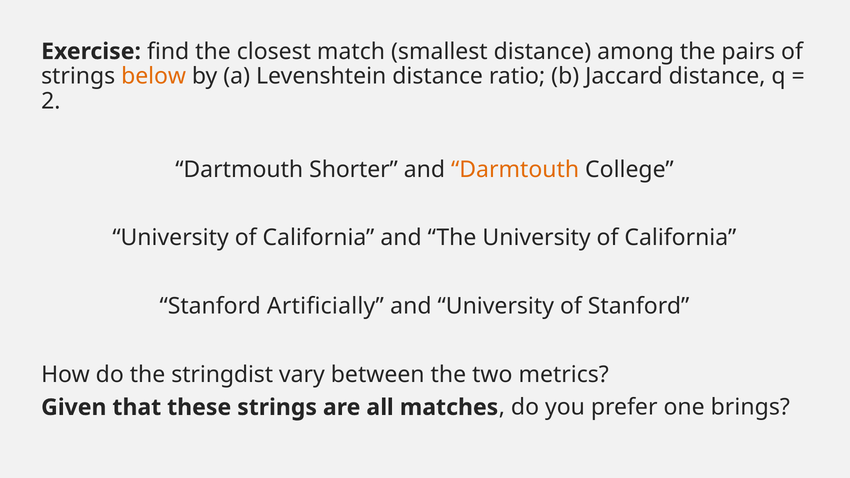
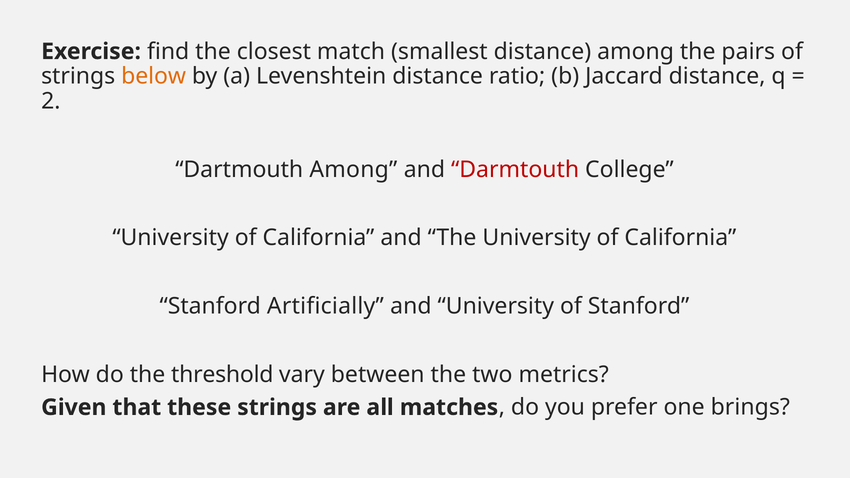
Dartmouth Shorter: Shorter -> Among
Darmtouth colour: orange -> red
stringdist: stringdist -> threshold
